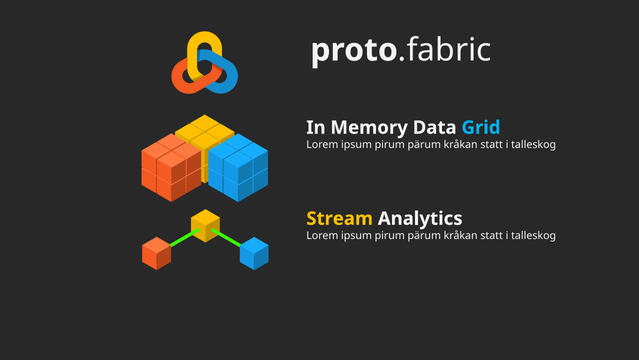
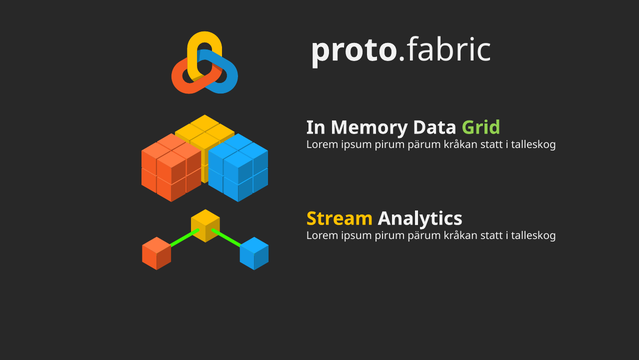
Grid colour: light blue -> light green
